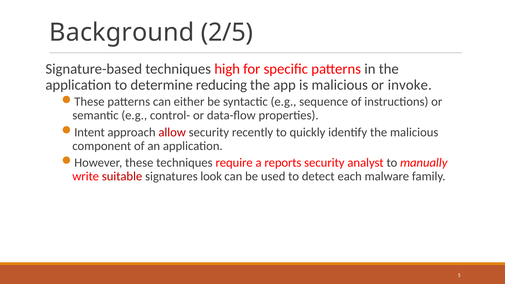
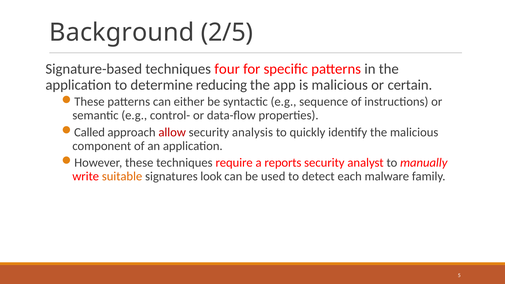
high: high -> four
invoke: invoke -> certain
Intent: Intent -> Called
recently: recently -> analysis
suitable colour: red -> orange
